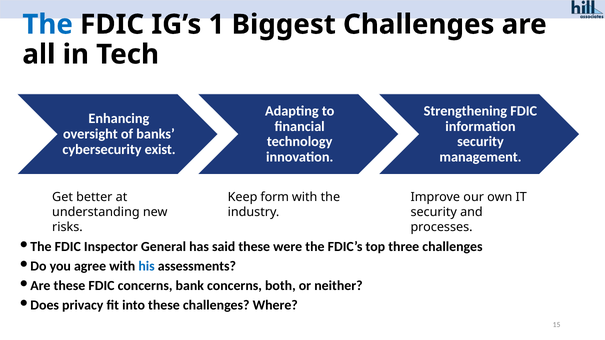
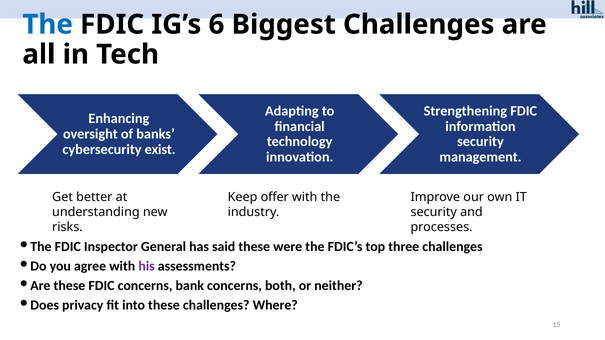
1: 1 -> 6
form: form -> offer
his colour: blue -> purple
